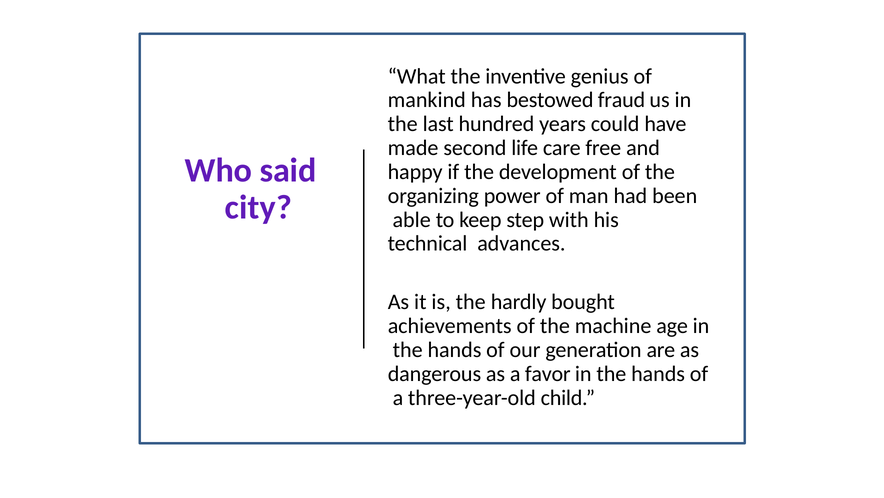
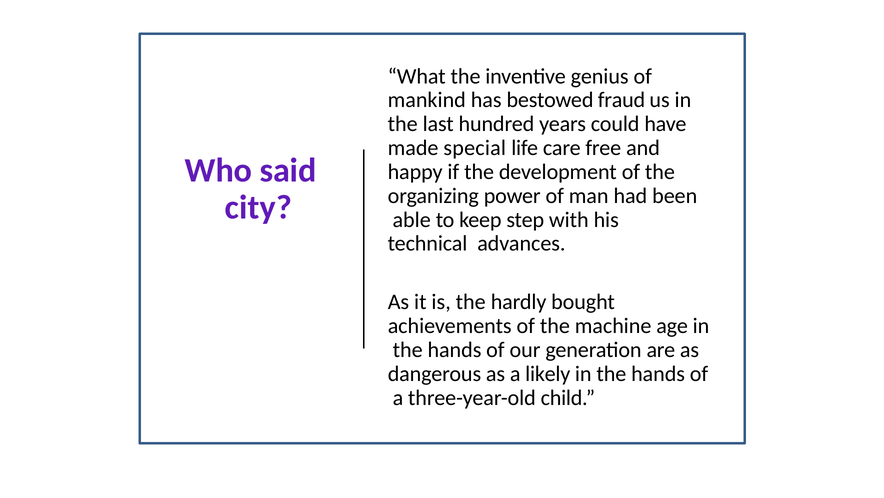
second: second -> special
favor: favor -> likely
